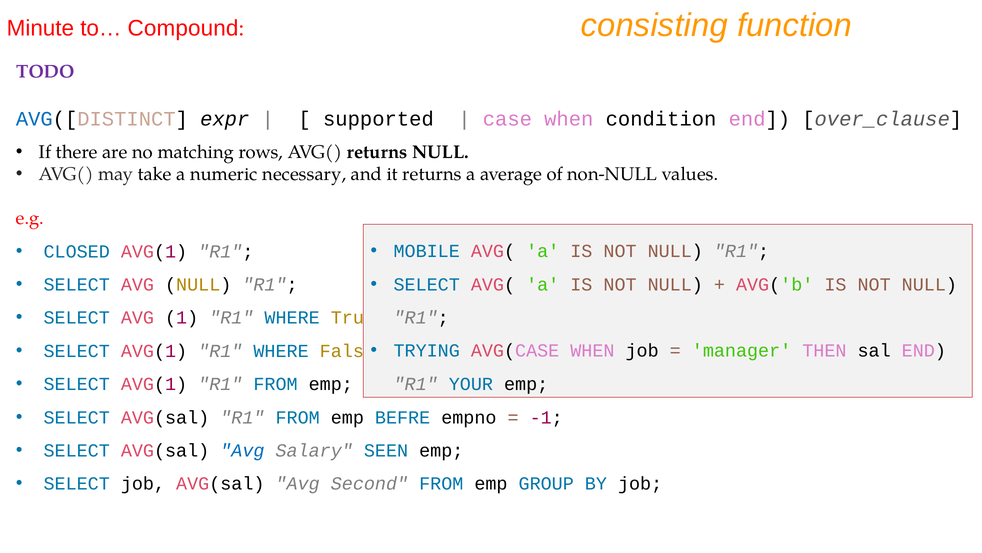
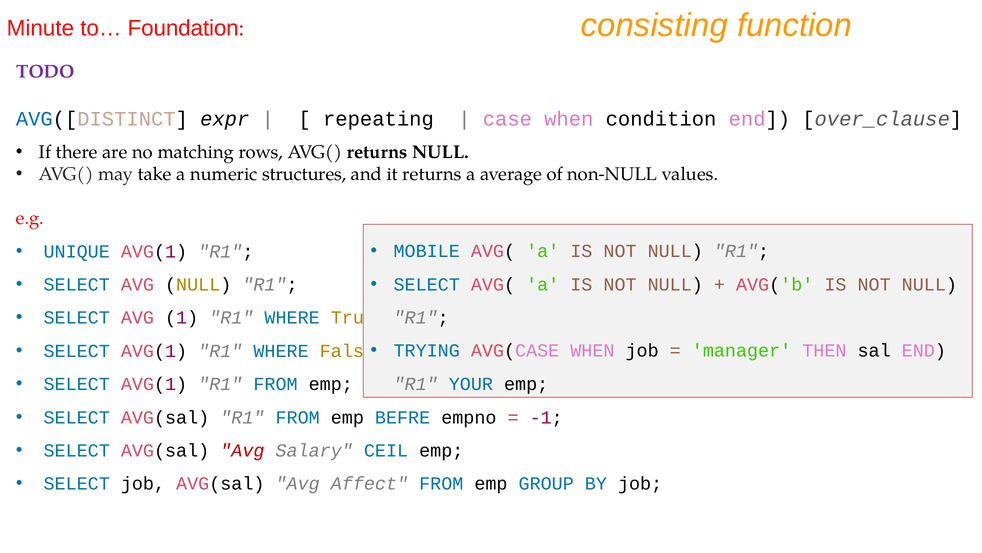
Compound: Compound -> Foundation
supported: supported -> repeating
necessary: necessary -> structures
CLOSED: CLOSED -> UNIQUE
Avg at (242, 450) colour: blue -> red
SEEN: SEEN -> CEIL
Second: Second -> Affect
